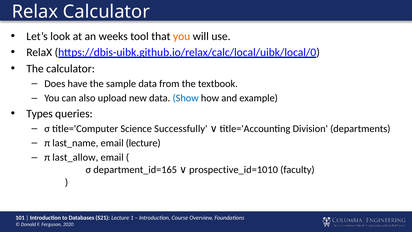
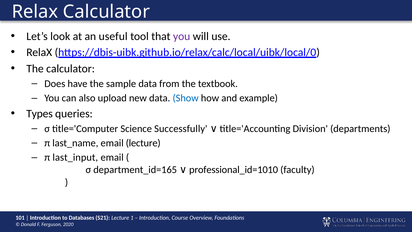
weeks: weeks -> useful
you at (182, 36) colour: orange -> purple
last_allow: last_allow -> last_input
prospective_id=1010: prospective_id=1010 -> professional_id=1010
